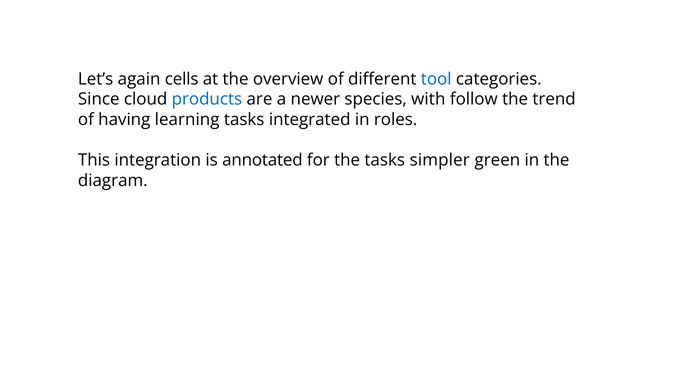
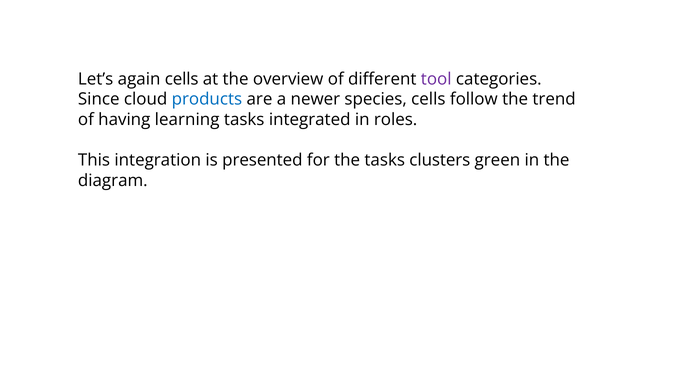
tool colour: blue -> purple
species with: with -> cells
annotated: annotated -> presented
simpler: simpler -> clusters
